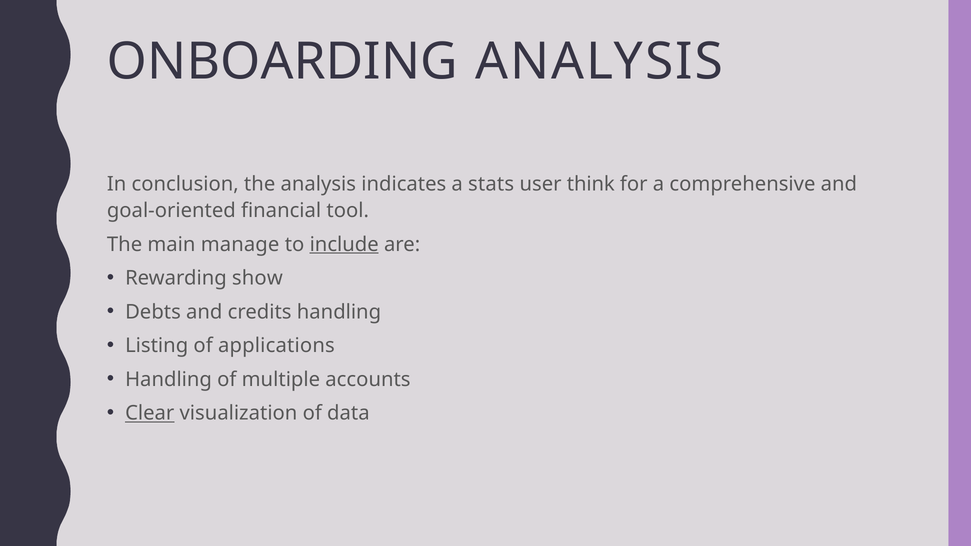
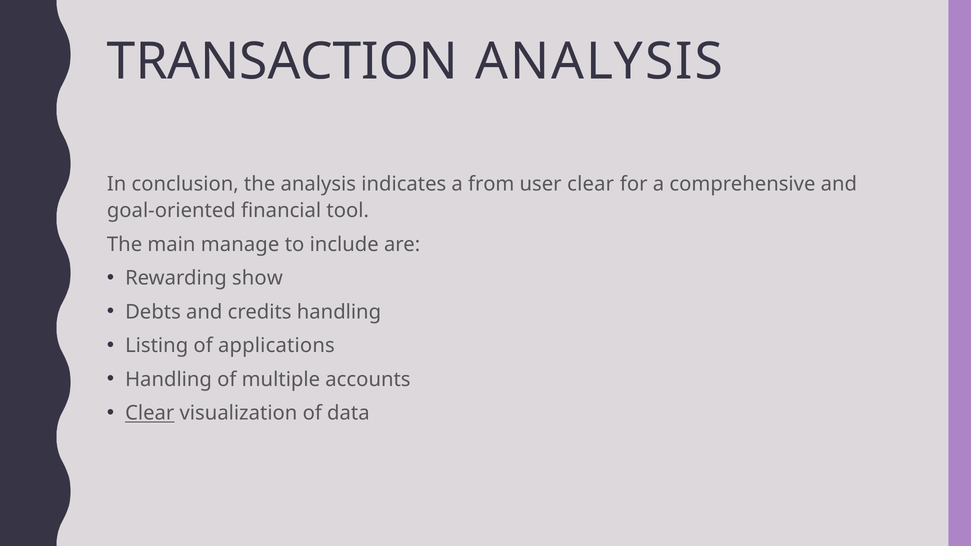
ONBOARDING: ONBOARDING -> TRANSACTION
stats: stats -> from
user think: think -> clear
include underline: present -> none
